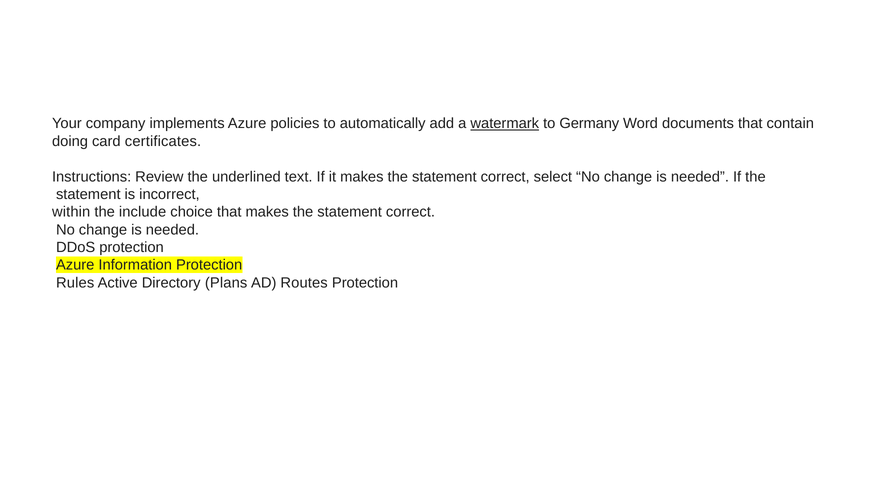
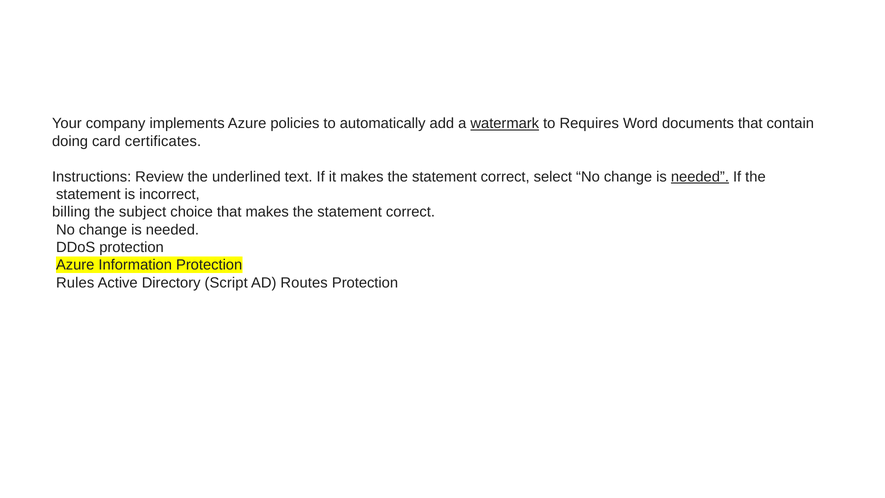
Germany: Germany -> Requires
needed at (700, 177) underline: none -> present
within: within -> billing
include: include -> subject
Plans: Plans -> Script
